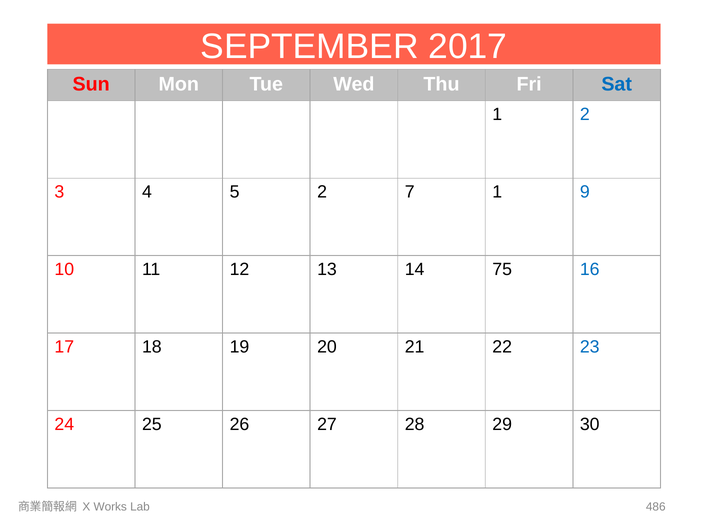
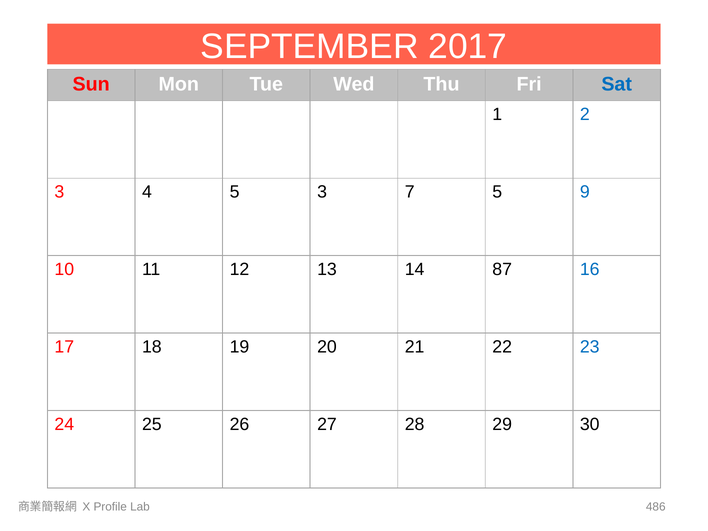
5 2: 2 -> 3
7 1: 1 -> 5
75: 75 -> 87
Works: Works -> Profile
